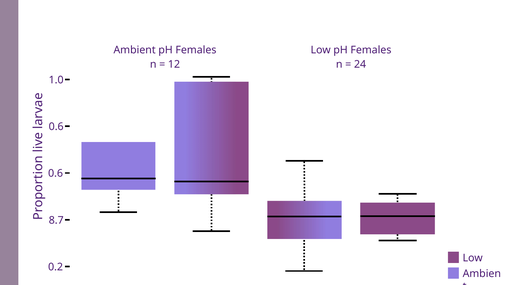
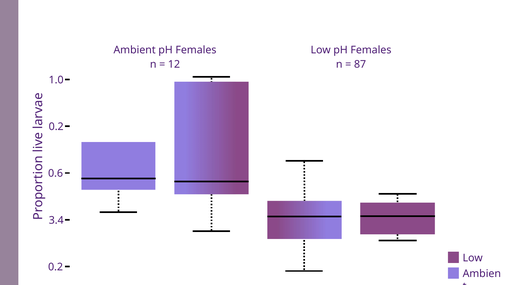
24: 24 -> 87
0.6 at (56, 127): 0.6 -> 0.2
8.7: 8.7 -> 3.4
